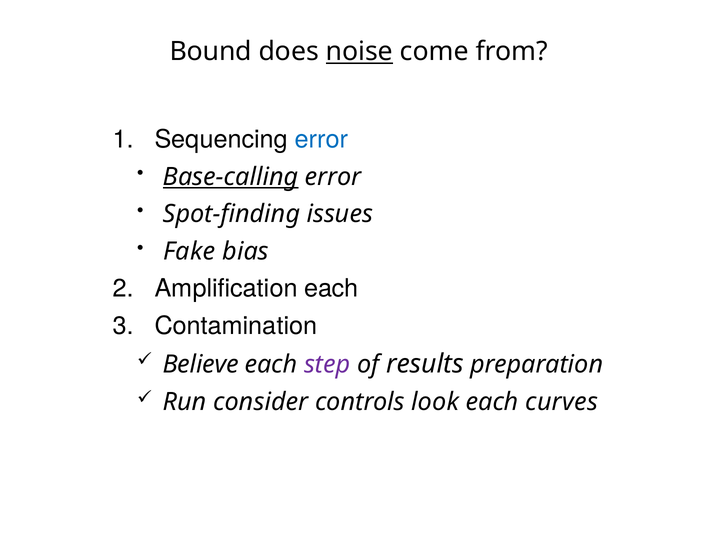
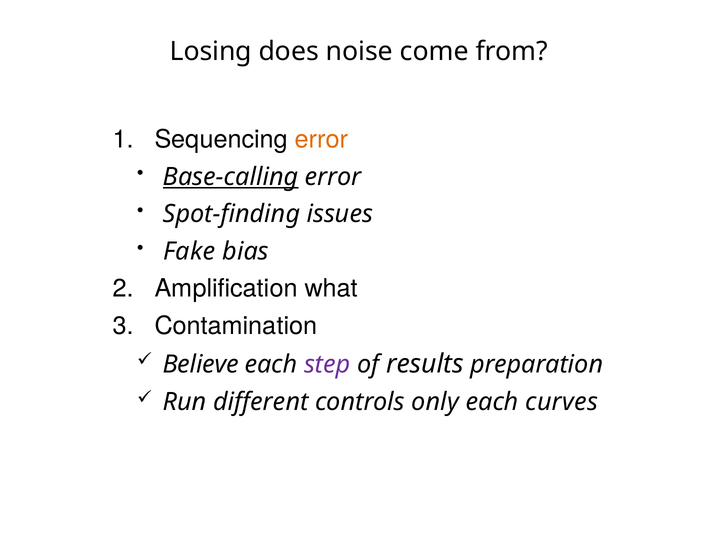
Bound: Bound -> Losing
noise underline: present -> none
error at (322, 140) colour: blue -> orange
Amplification each: each -> what
consider: consider -> different
look: look -> only
